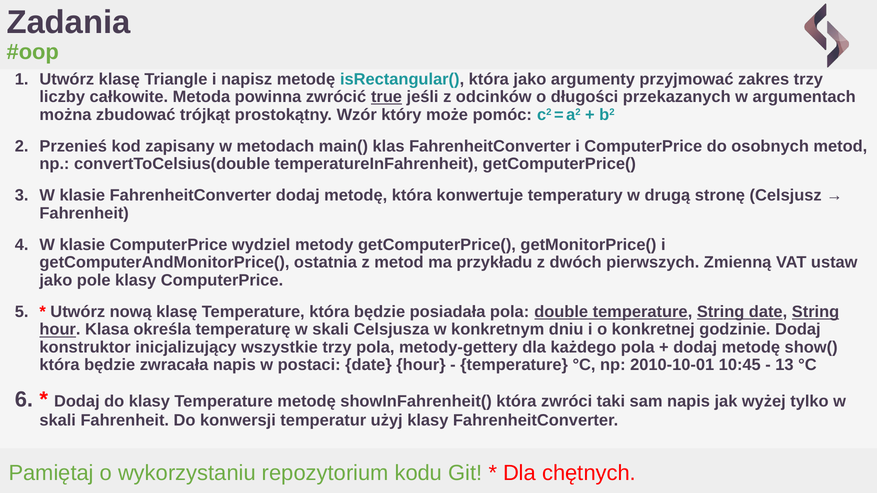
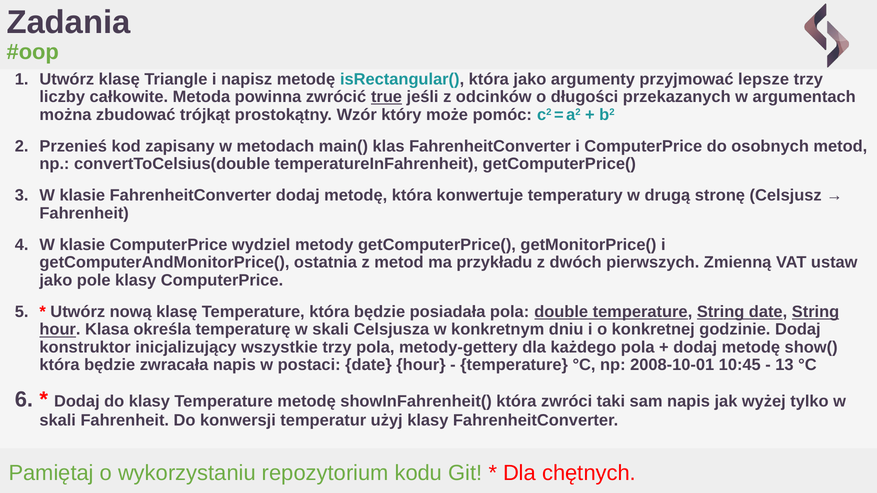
zakres: zakres -> lepsze
2010-10-01: 2010-10-01 -> 2008-10-01
